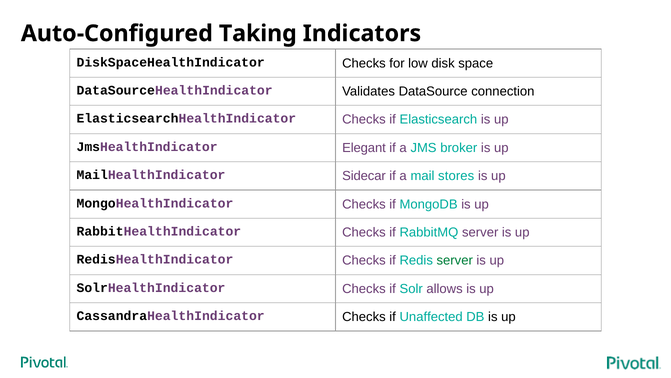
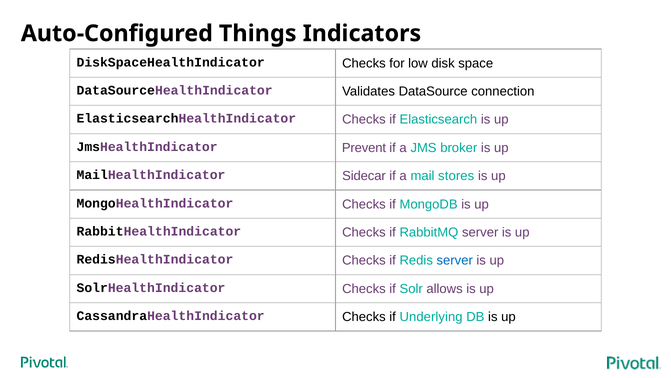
Taking: Taking -> Things
Elegant: Elegant -> Prevent
server at (455, 260) colour: green -> blue
Unaffected: Unaffected -> Underlying
